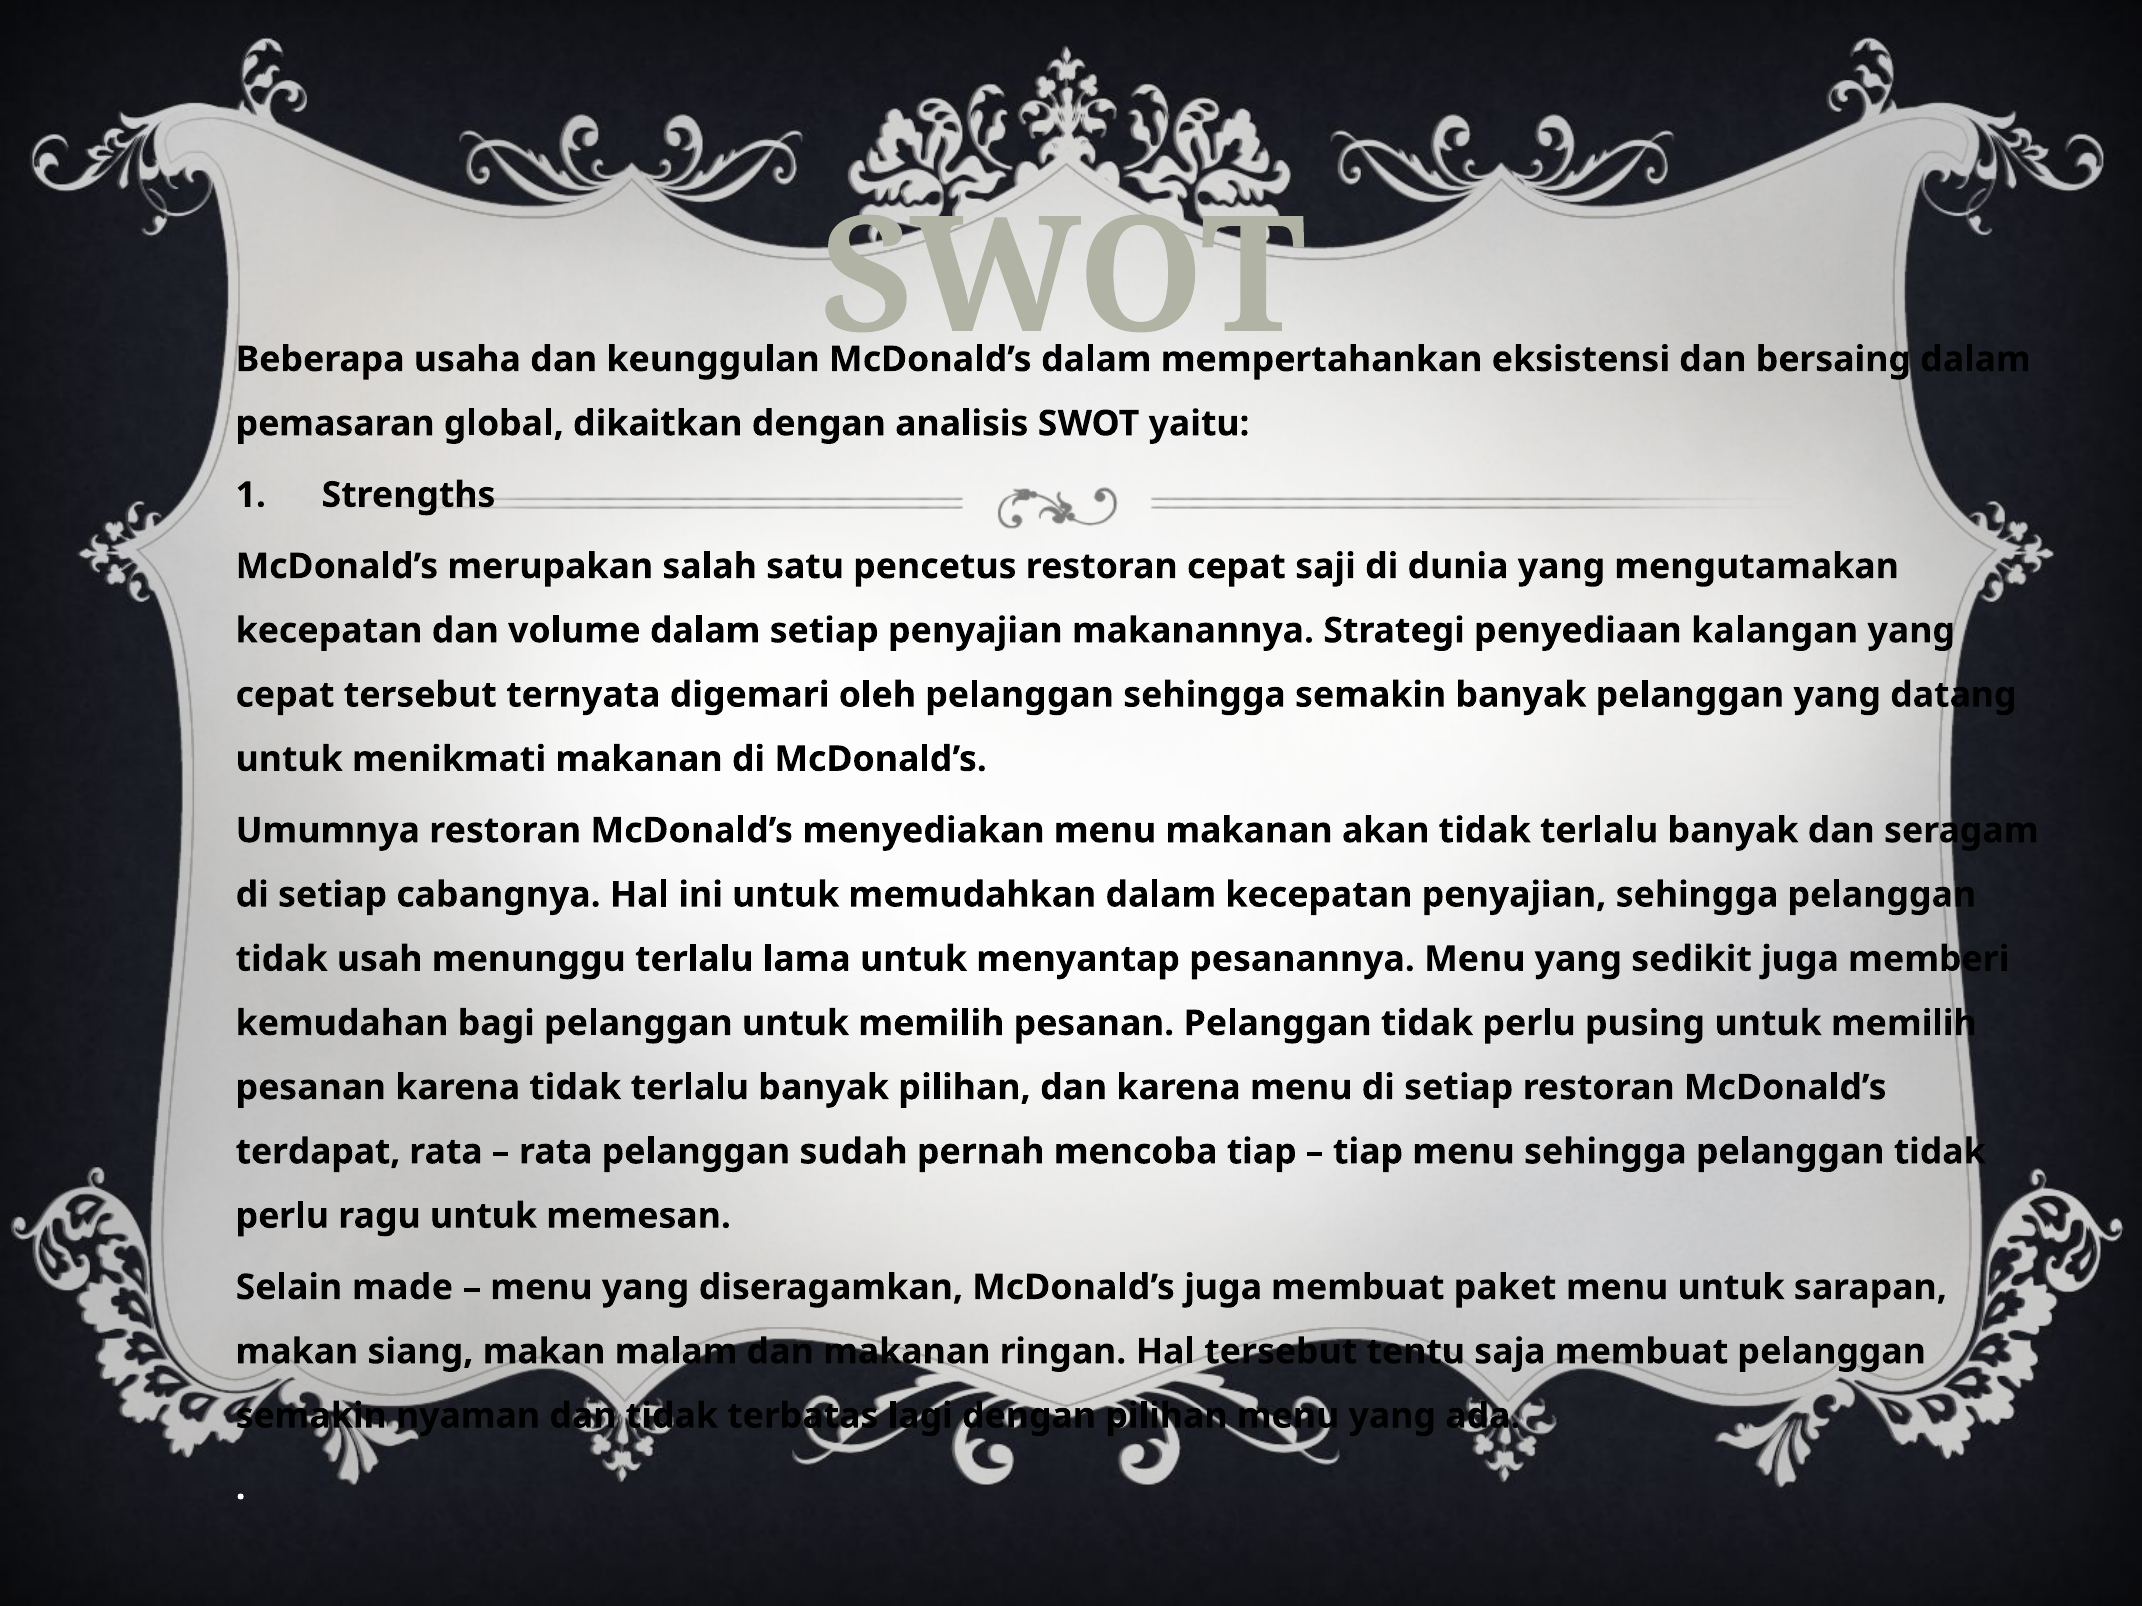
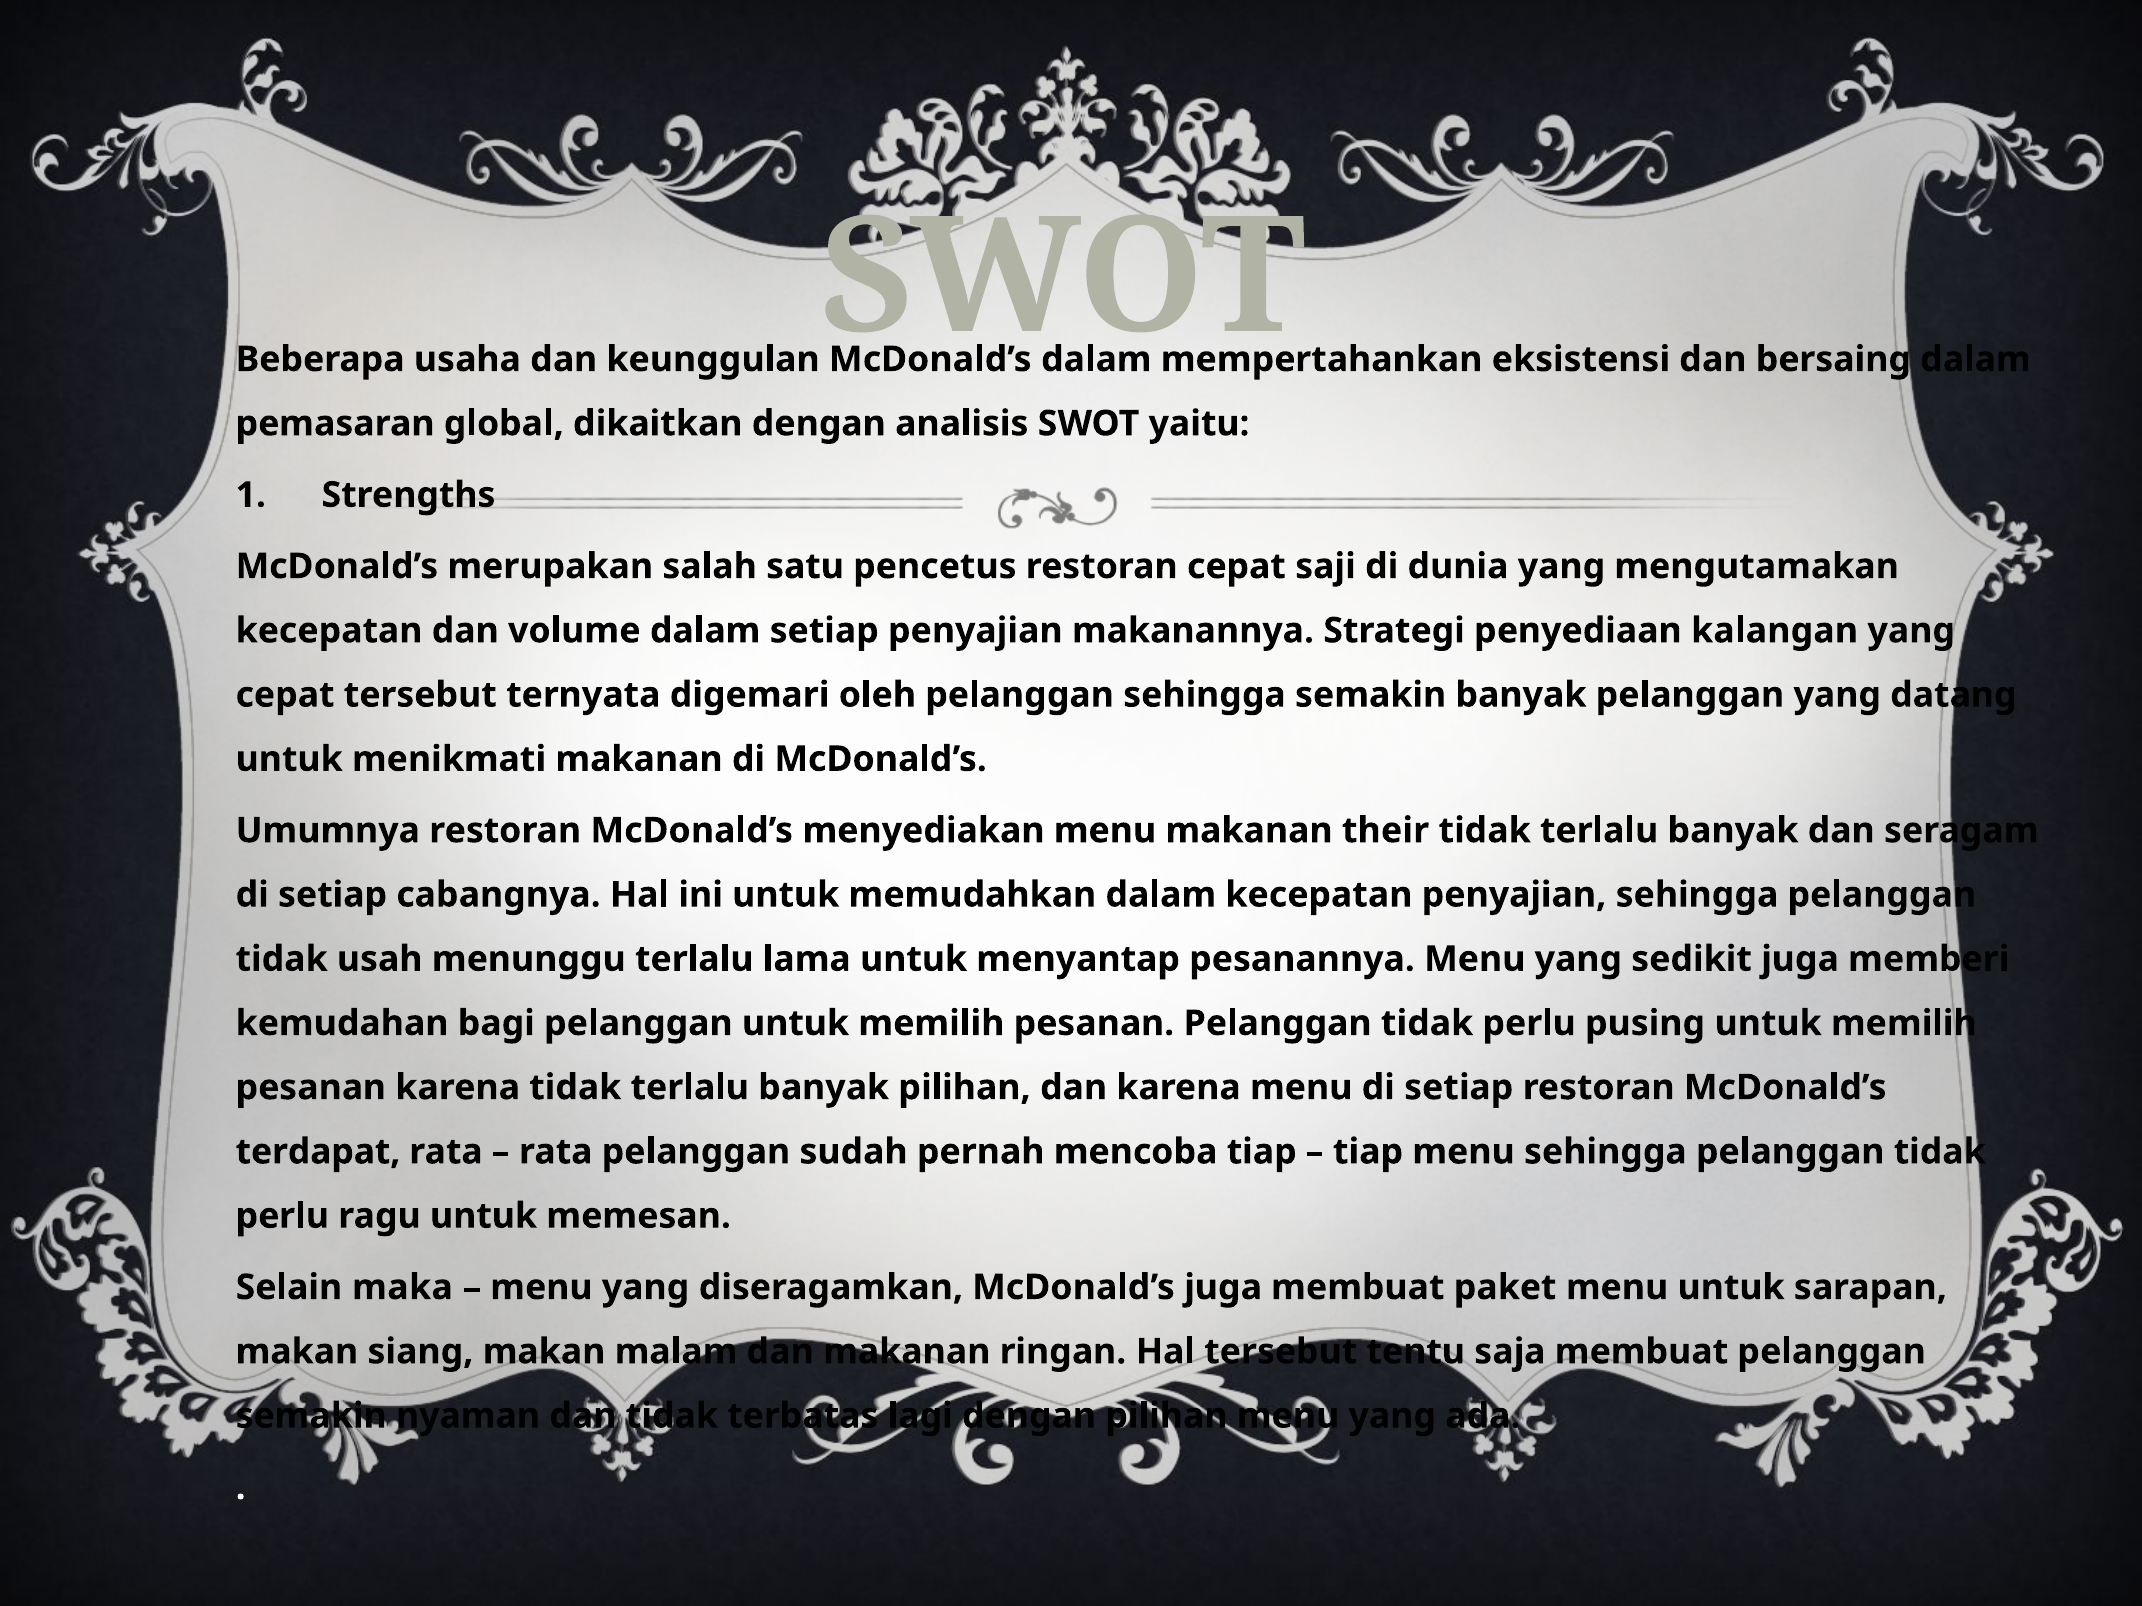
akan: akan -> their
made: made -> maka
